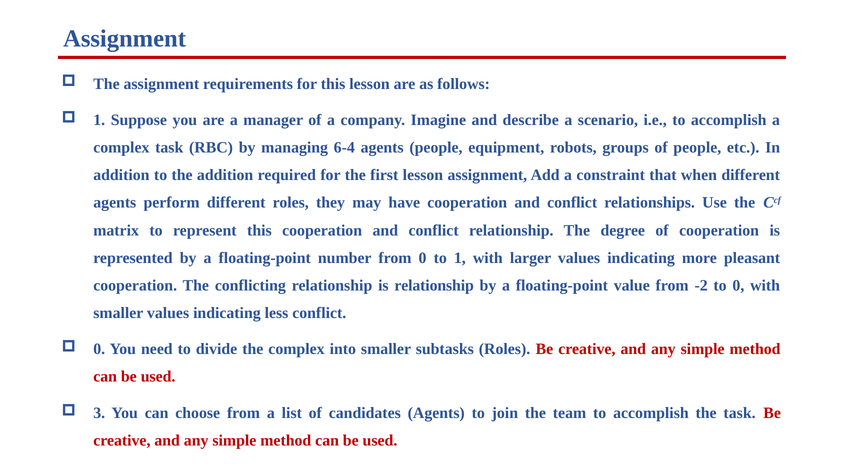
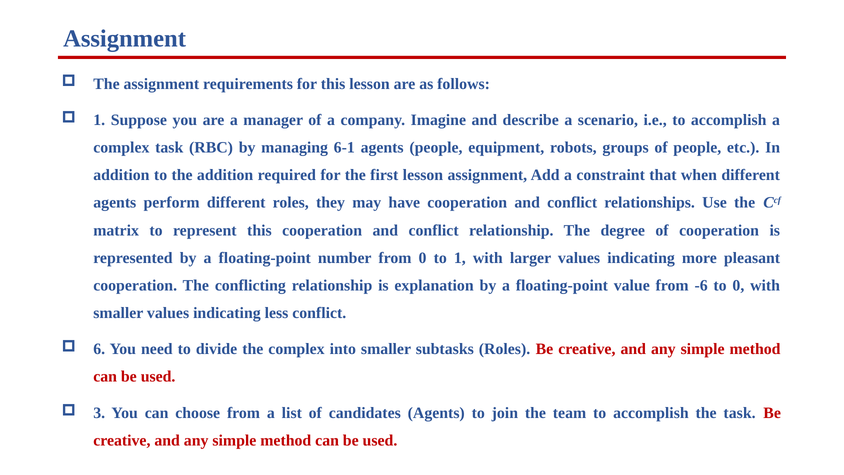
6-4: 6-4 -> 6-1
is relationship: relationship -> explanation
-2: -2 -> -6
0 at (99, 349): 0 -> 6
